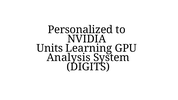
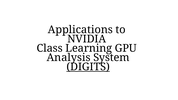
Personalized: Personalized -> Applications
Units: Units -> Class
DIGITS underline: none -> present
